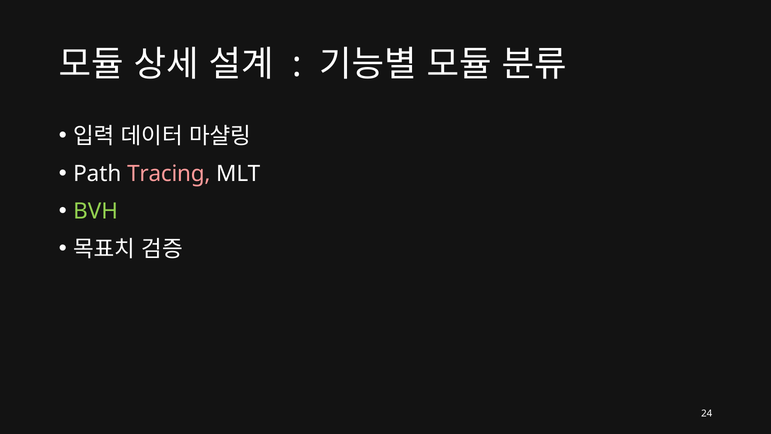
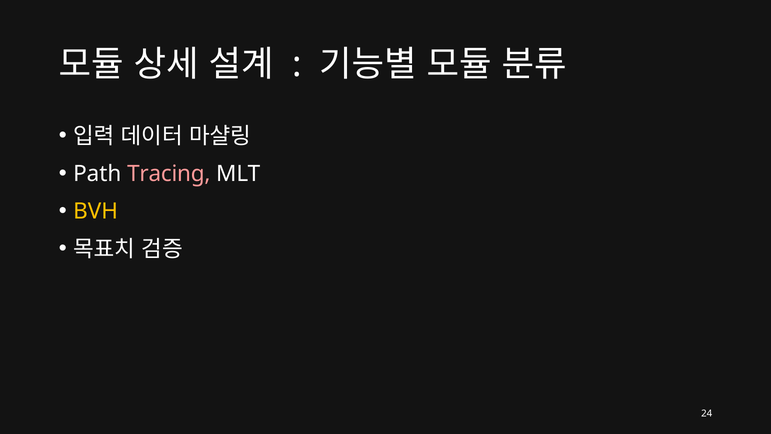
BVH colour: light green -> yellow
